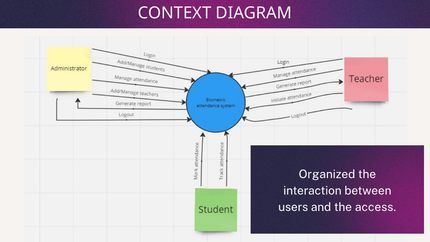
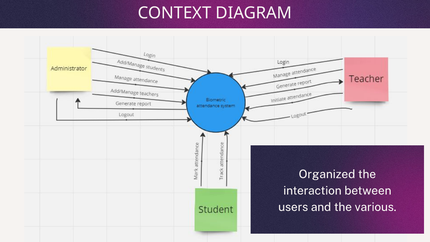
access: access -> various
